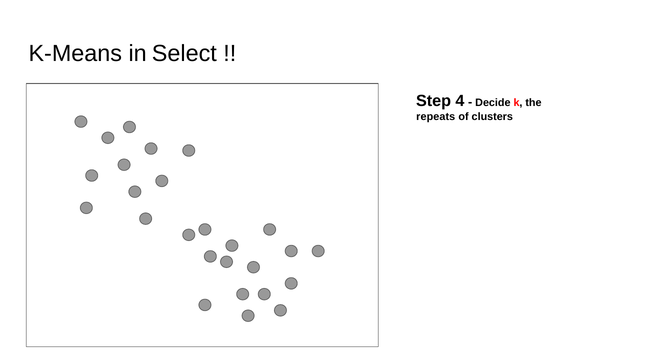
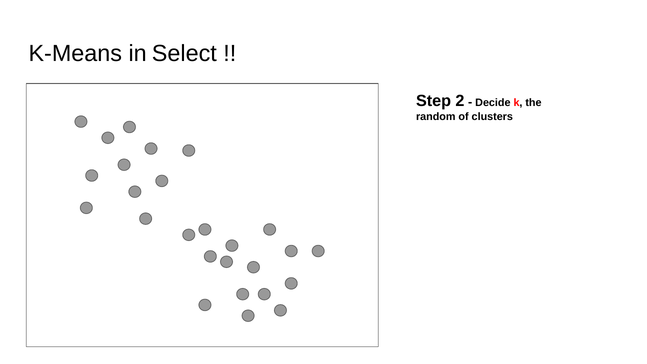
4: 4 -> 2
repeats: repeats -> random
